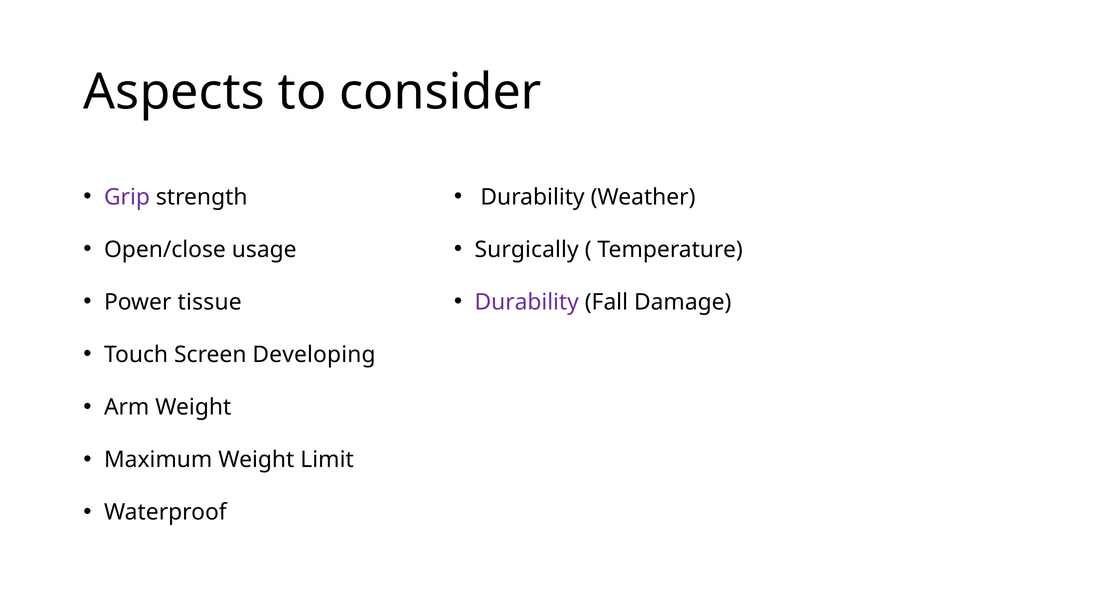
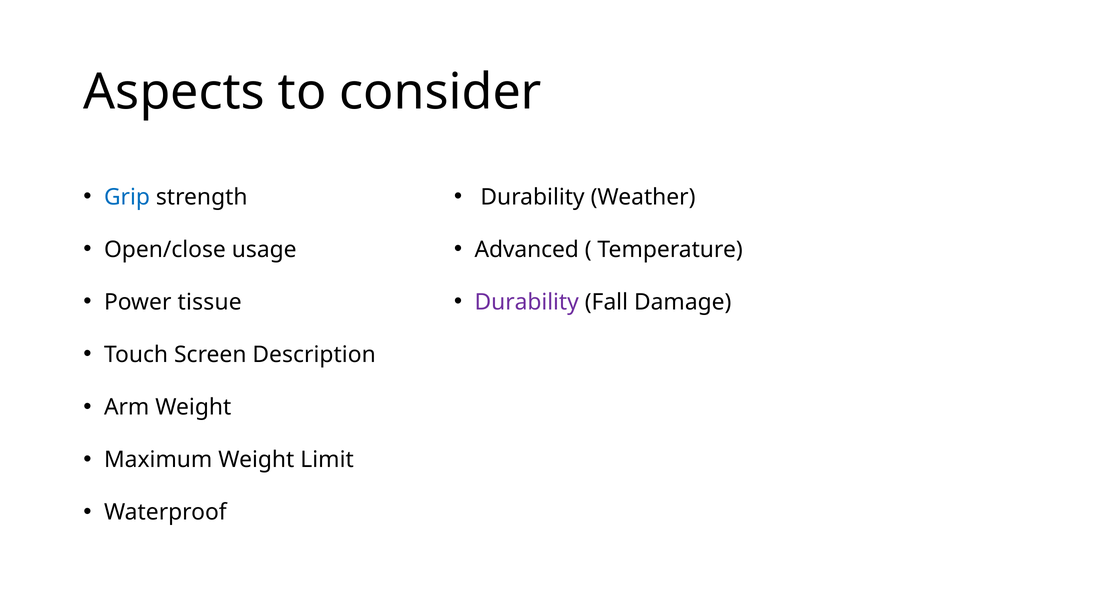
Grip colour: purple -> blue
Surgically: Surgically -> Advanced
Developing: Developing -> Description
